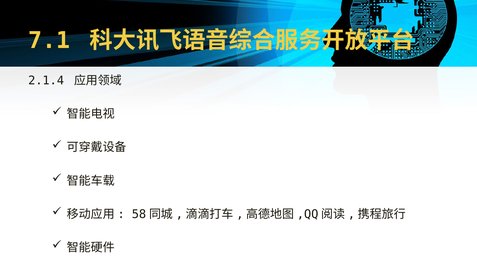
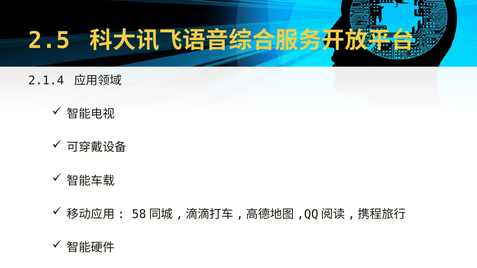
7.1: 7.1 -> 2.5
